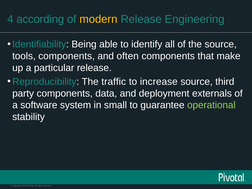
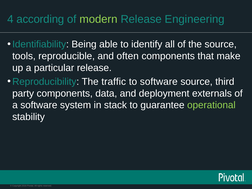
modern colour: yellow -> light green
tools components: components -> reproducible
to increase: increase -> software
small: small -> stack
